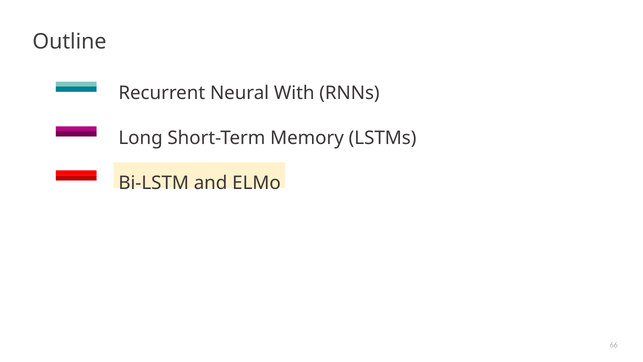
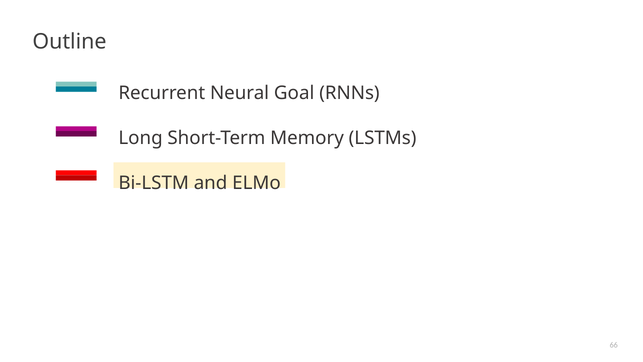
With: With -> Goal
